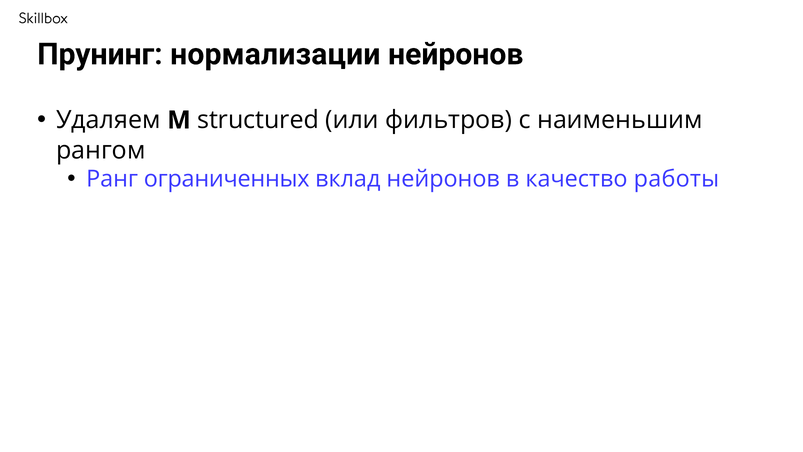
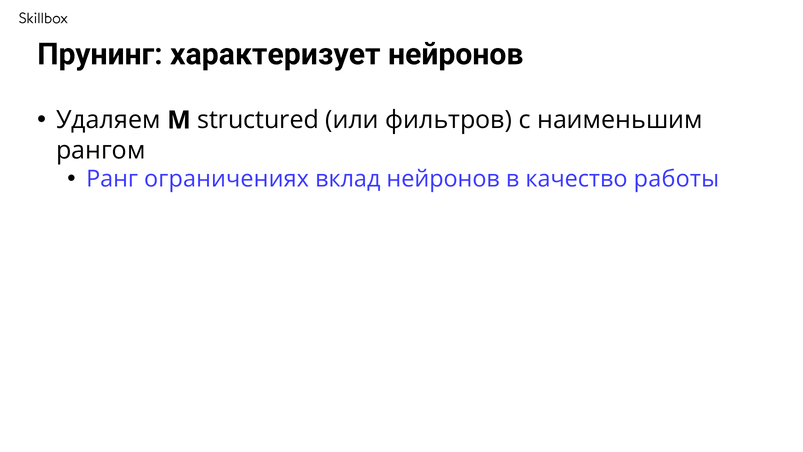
нормализации: нормализации -> характеризует
ограниченных: ограниченных -> ограничениях
